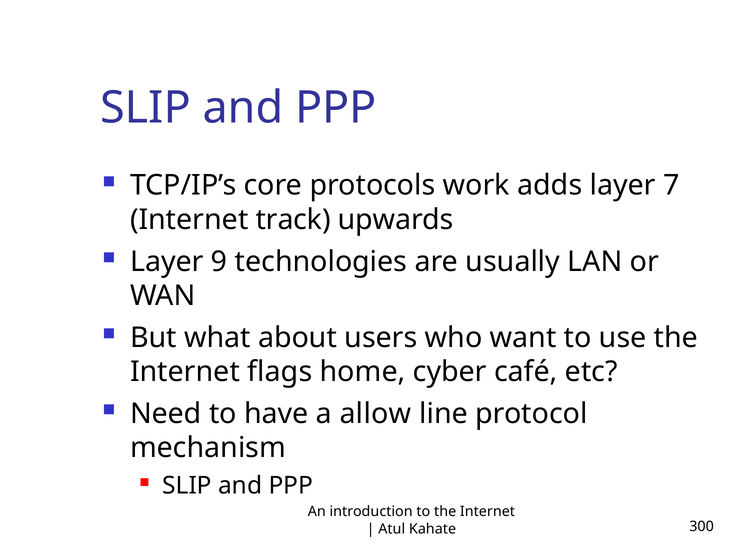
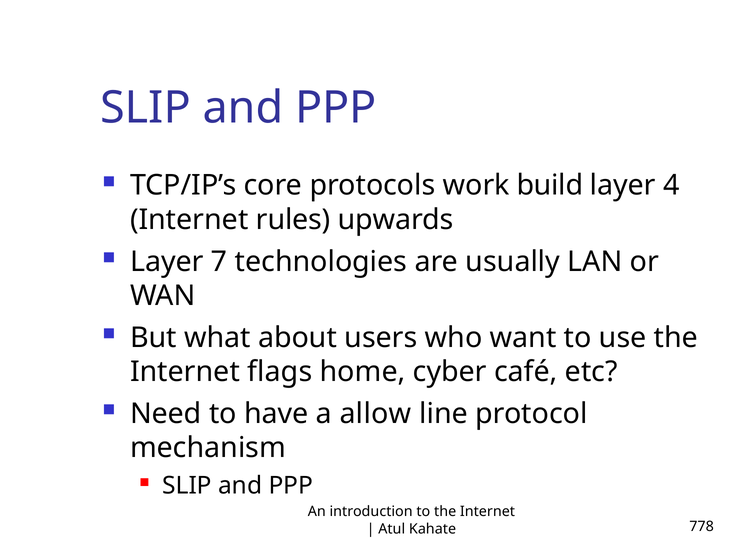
adds: adds -> build
7: 7 -> 4
track: track -> rules
9: 9 -> 7
300: 300 -> 778
